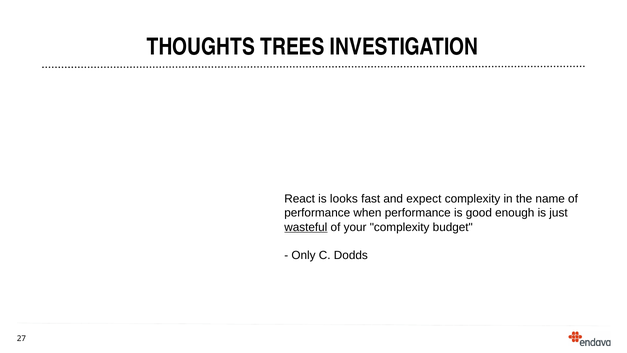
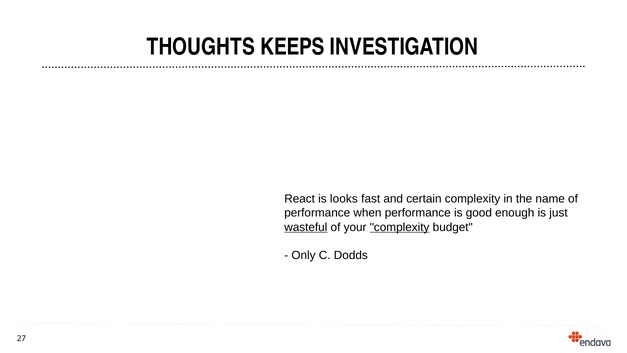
TREES: TREES -> KEEPS
expect: expect -> certain
complexity at (400, 227) underline: none -> present
